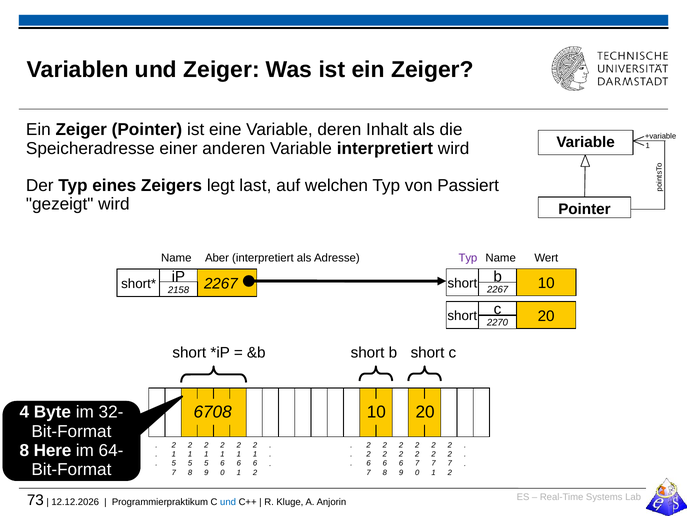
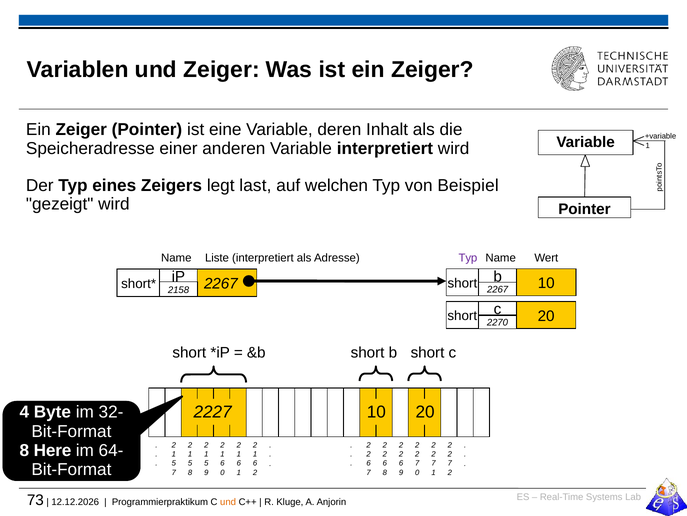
Passiert: Passiert -> Beispiel
Aber: Aber -> Liste
6708: 6708 -> 2227
und at (228, 501) colour: blue -> orange
